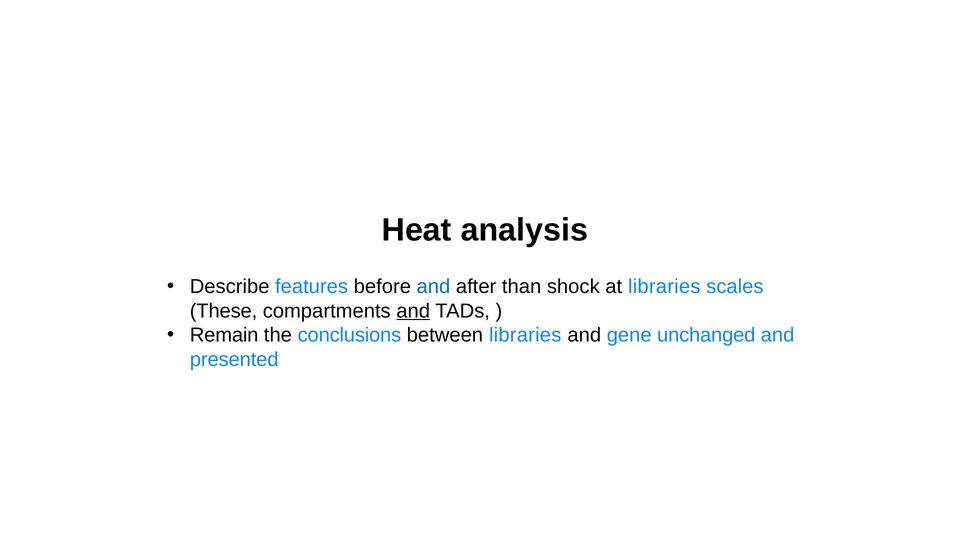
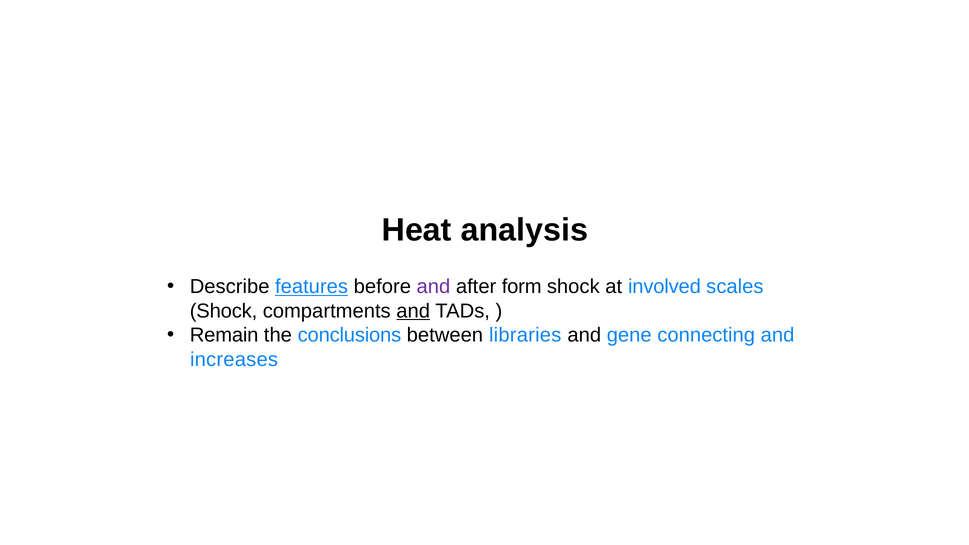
features underline: none -> present
and at (433, 287) colour: blue -> purple
than: than -> form
at libraries: libraries -> involved
These at (224, 311): These -> Shock
unchanged: unchanged -> connecting
presented: presented -> increases
